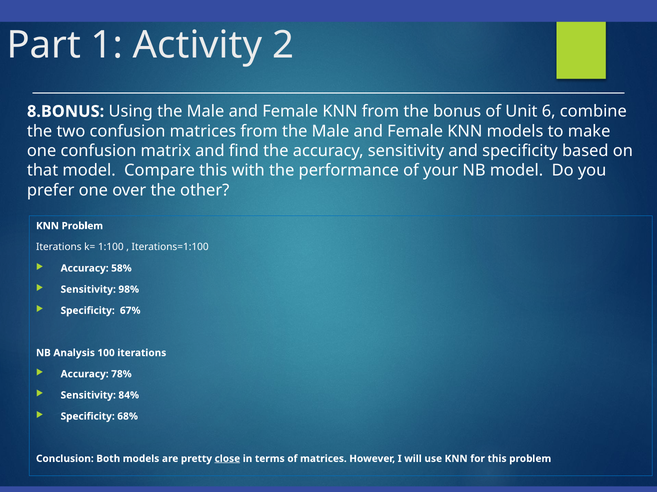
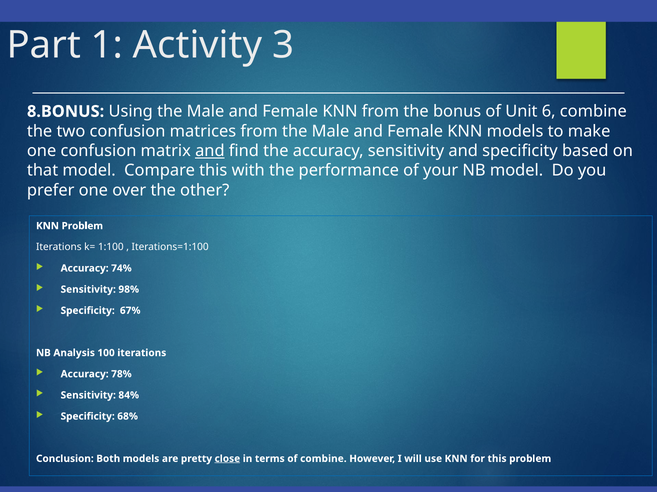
2: 2 -> 3
and at (210, 151) underline: none -> present
58%: 58% -> 74%
of matrices: matrices -> combine
